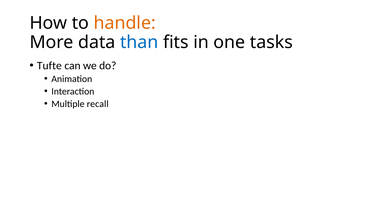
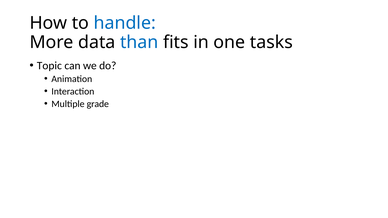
handle colour: orange -> blue
Tufte: Tufte -> Topic
recall: recall -> grade
